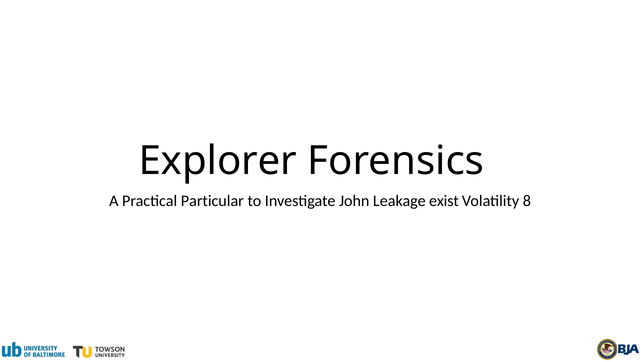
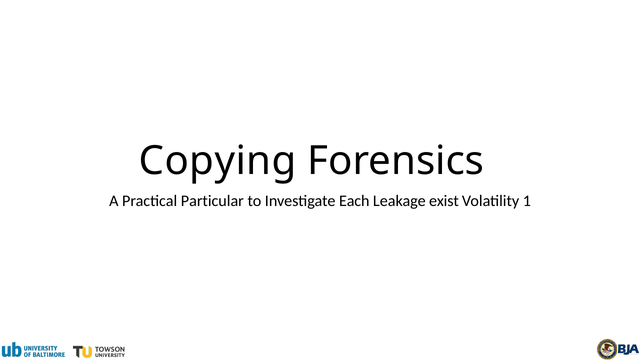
Explorer: Explorer -> Copying
John: John -> Each
8: 8 -> 1
